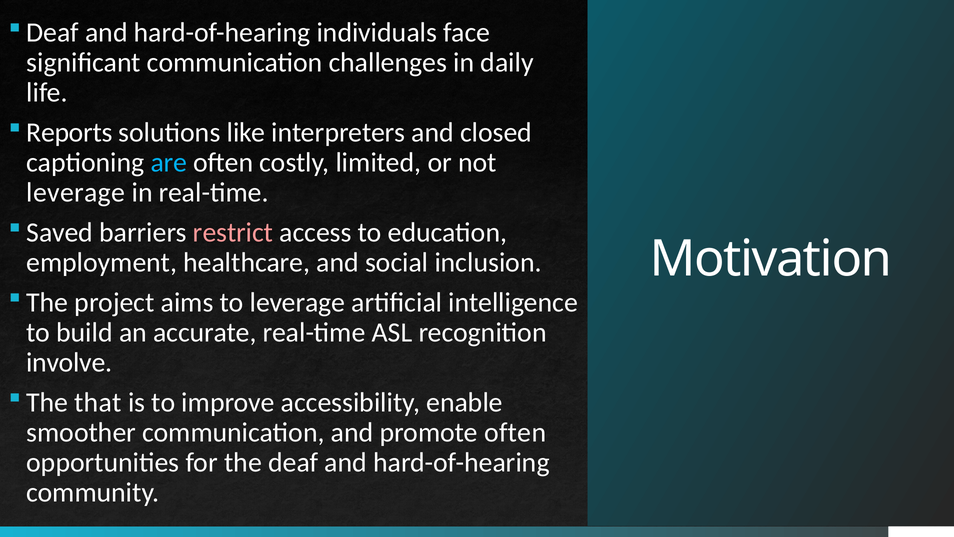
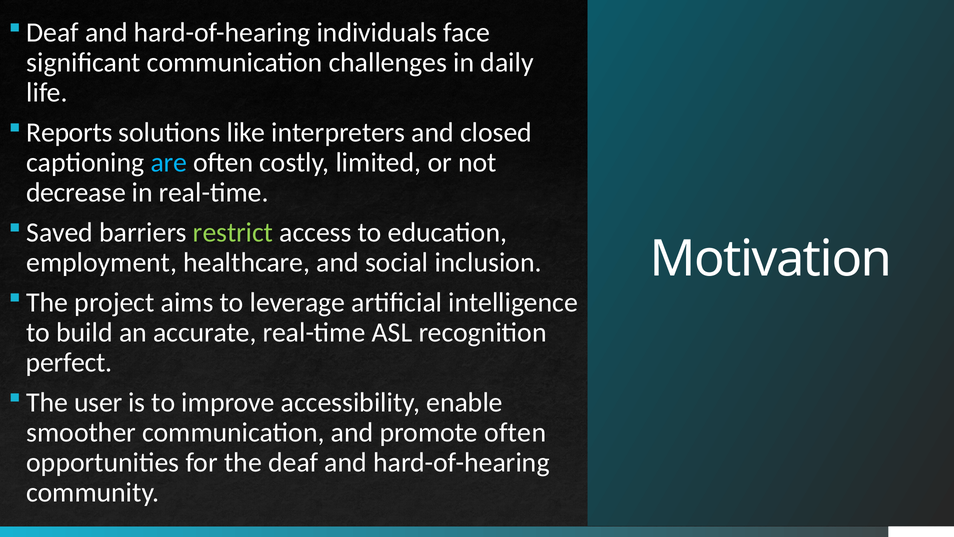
leverage at (76, 193): leverage -> decrease
restrict colour: pink -> light green
involve: involve -> perfect
that: that -> user
